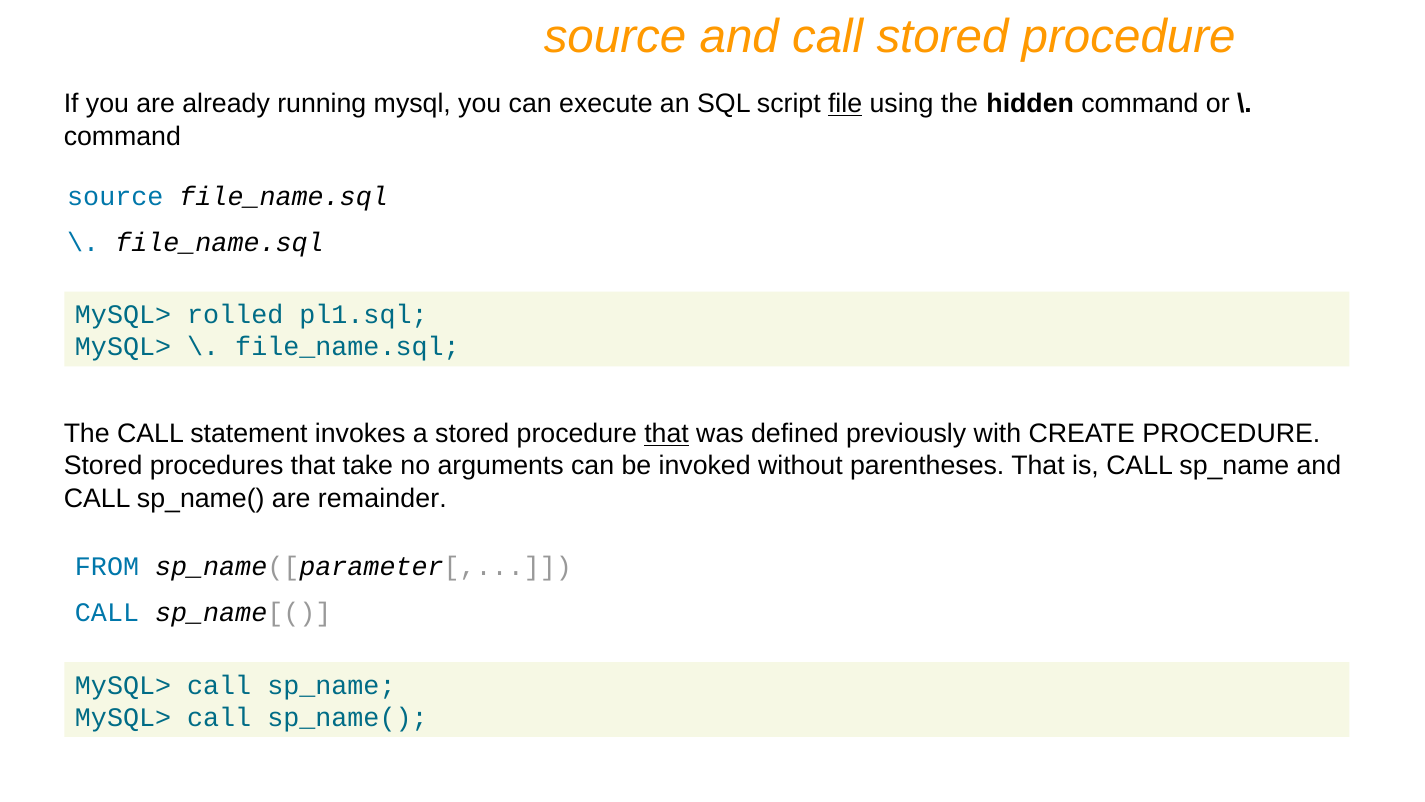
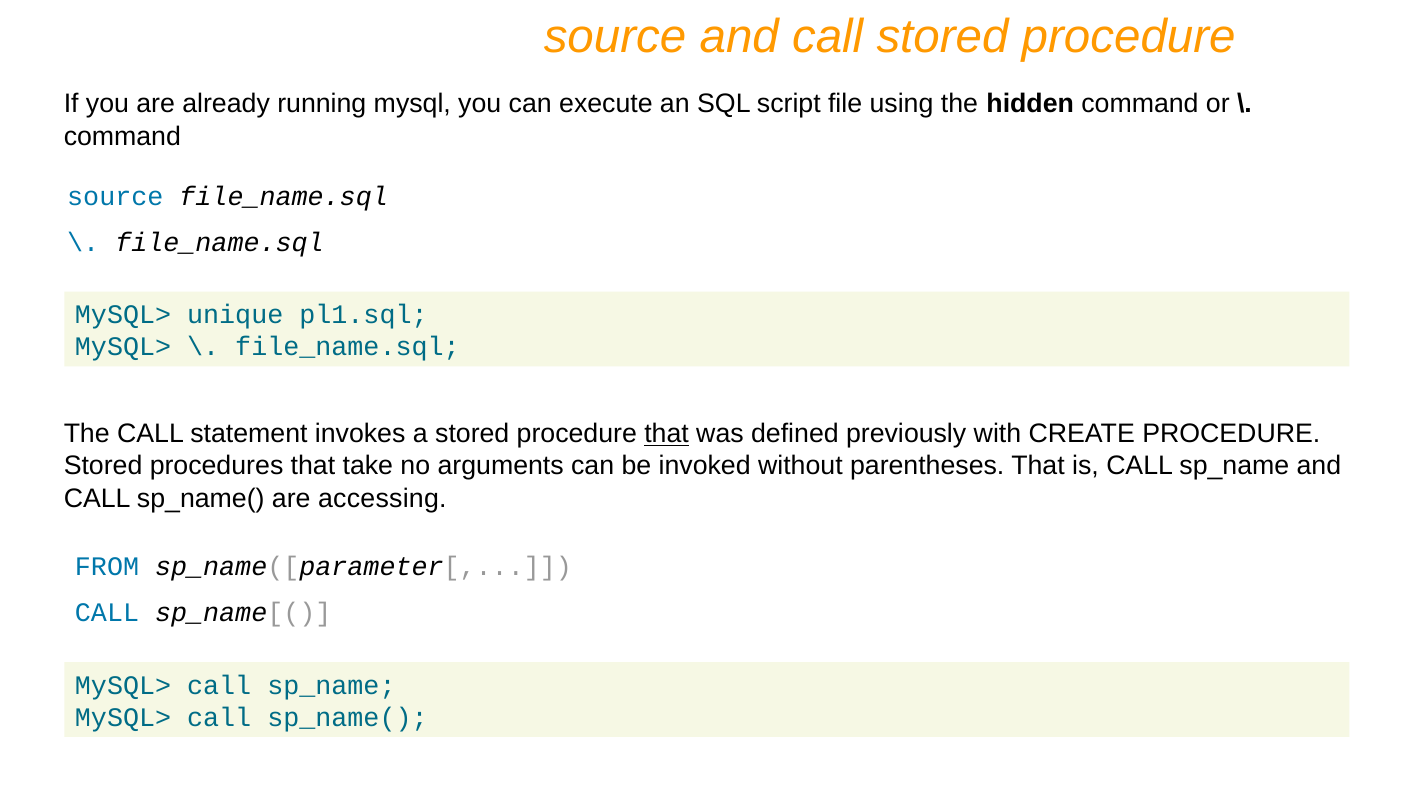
file underline: present -> none
rolled: rolled -> unique
remainder: remainder -> accessing
